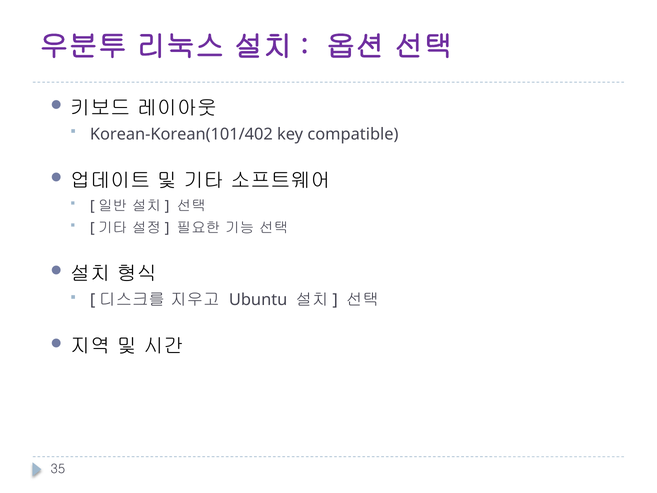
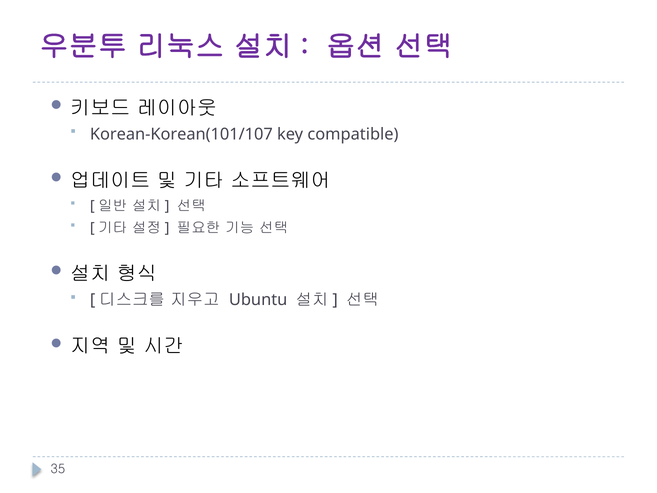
Korean-Korean(101/402: Korean-Korean(101/402 -> Korean-Korean(101/107
